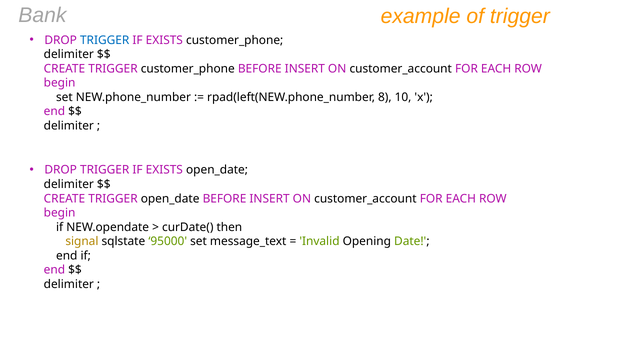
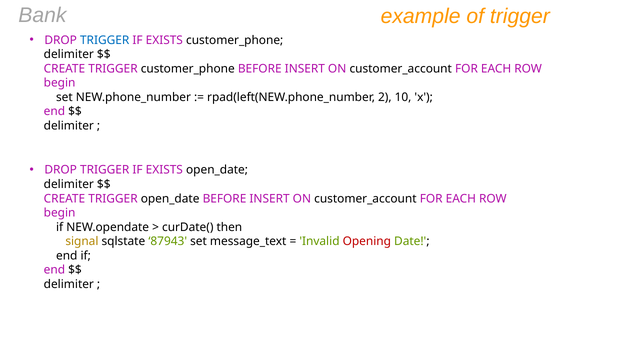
8: 8 -> 2
95000: 95000 -> 87943
Opening colour: black -> red
